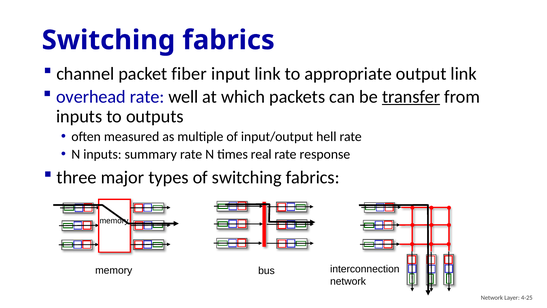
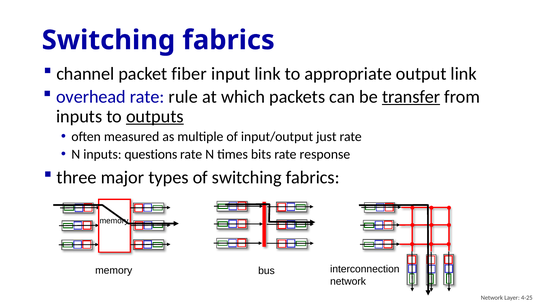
well: well -> rule
outputs underline: none -> present
hell: hell -> just
summary: summary -> questions
real: real -> bits
